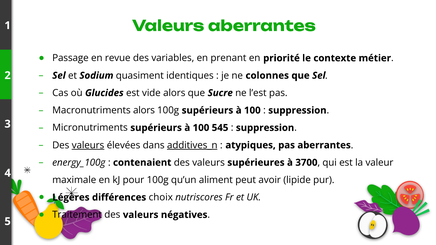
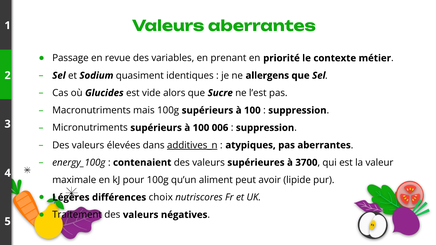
colonnes: colonnes -> allergens
Macronutriments alors: alors -> mais
545: 545 -> 006
valeurs at (88, 145) underline: present -> none
